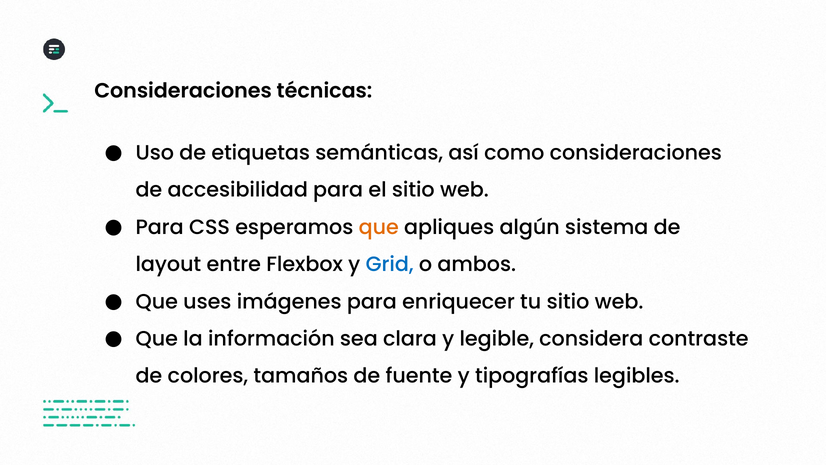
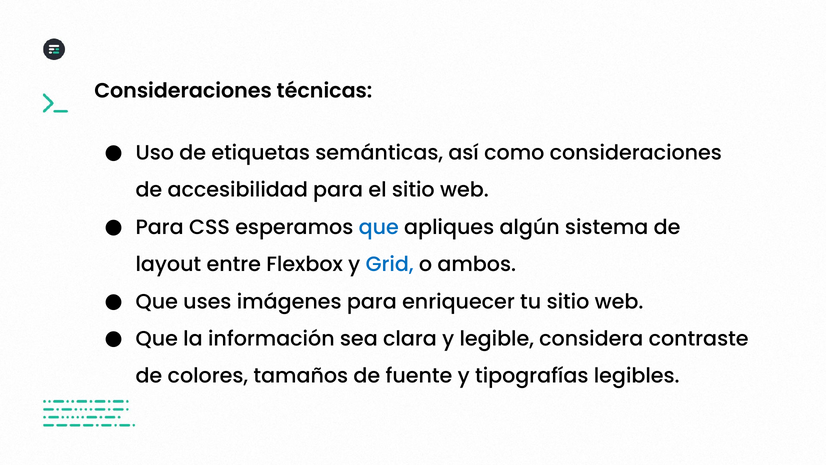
que at (379, 227) colour: orange -> blue
